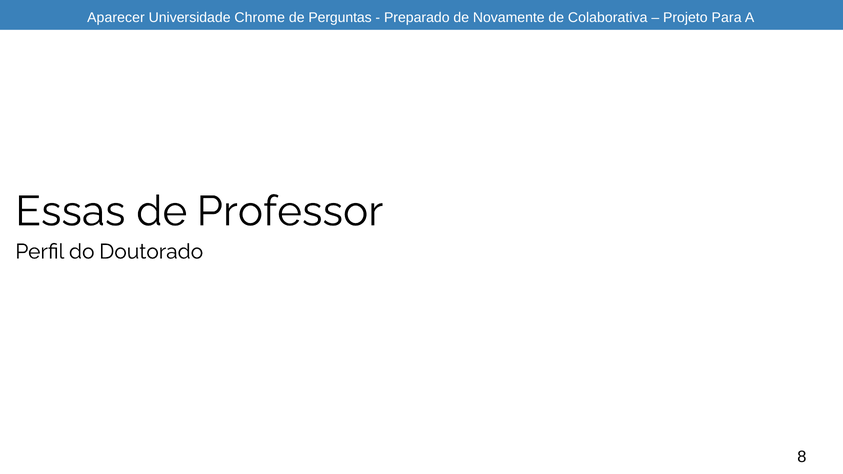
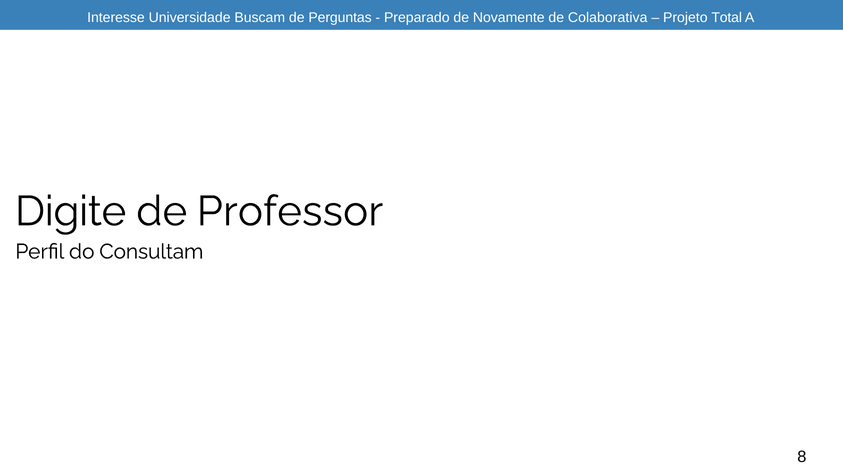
Aparecer: Aparecer -> Interesse
Chrome: Chrome -> Buscam
Para: Para -> Total
Essas: Essas -> Digite
Doutorado: Doutorado -> Consultam
